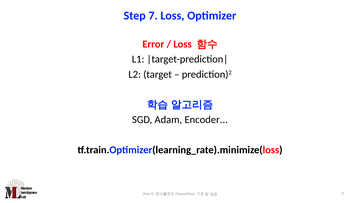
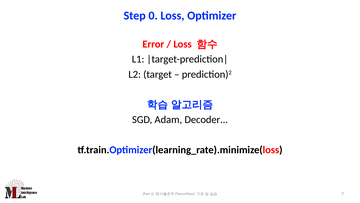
Step 7: 7 -> 0
Encoder: Encoder -> Decoder
